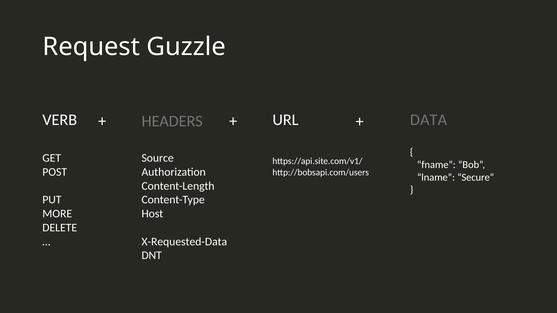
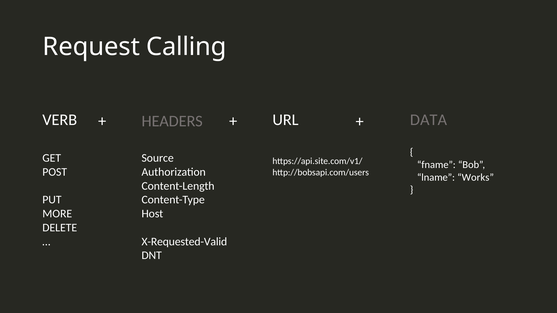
Guzzle: Guzzle -> Calling
Secure: Secure -> Works
X-Requested-Data: X-Requested-Data -> X-Requested-Valid
